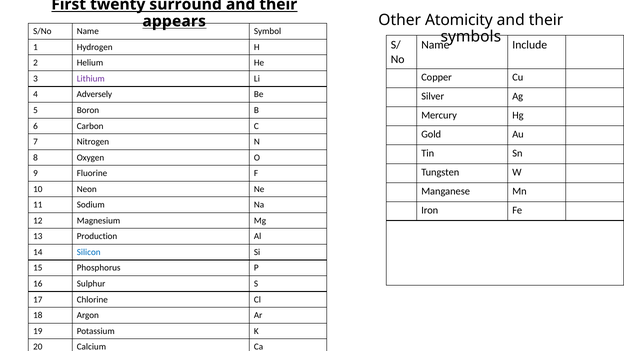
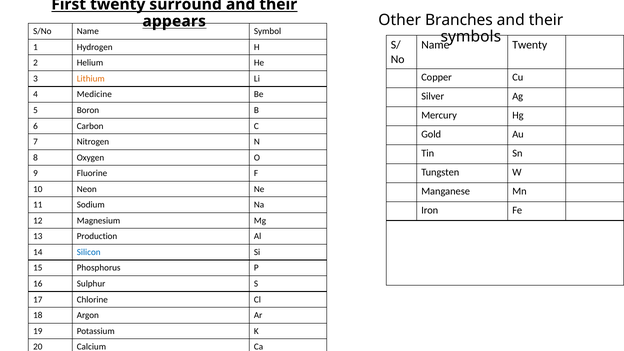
Atomicity: Atomicity -> Branches
Name Include: Include -> Twenty
Lithium colour: purple -> orange
Adversely: Adversely -> Medicine
